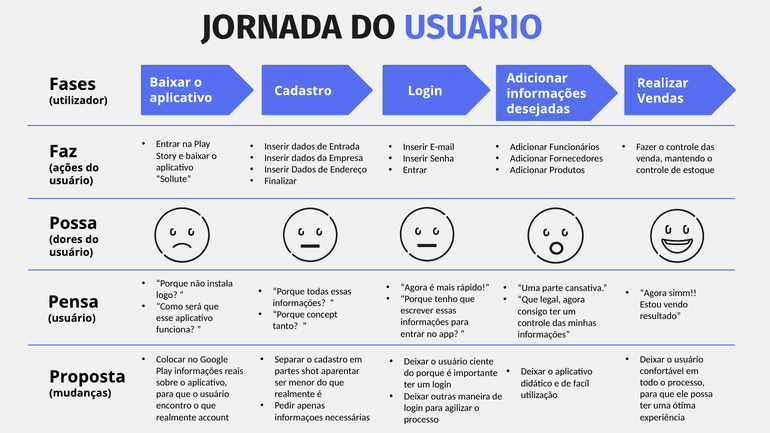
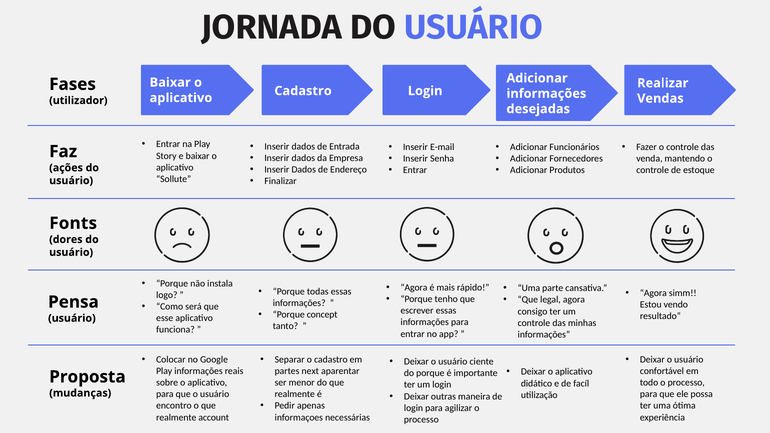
Possa at (73, 223): Possa -> Fonts
shot: shot -> next
